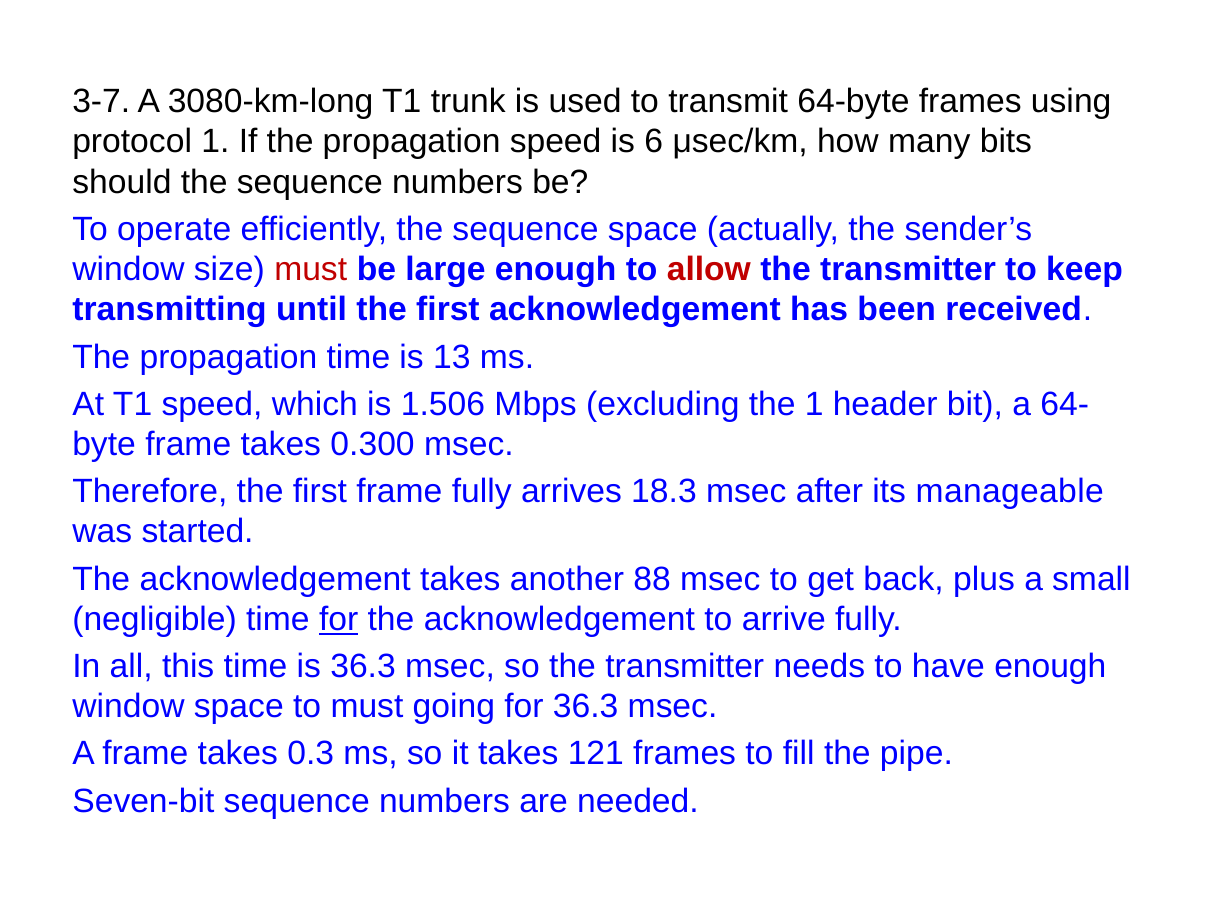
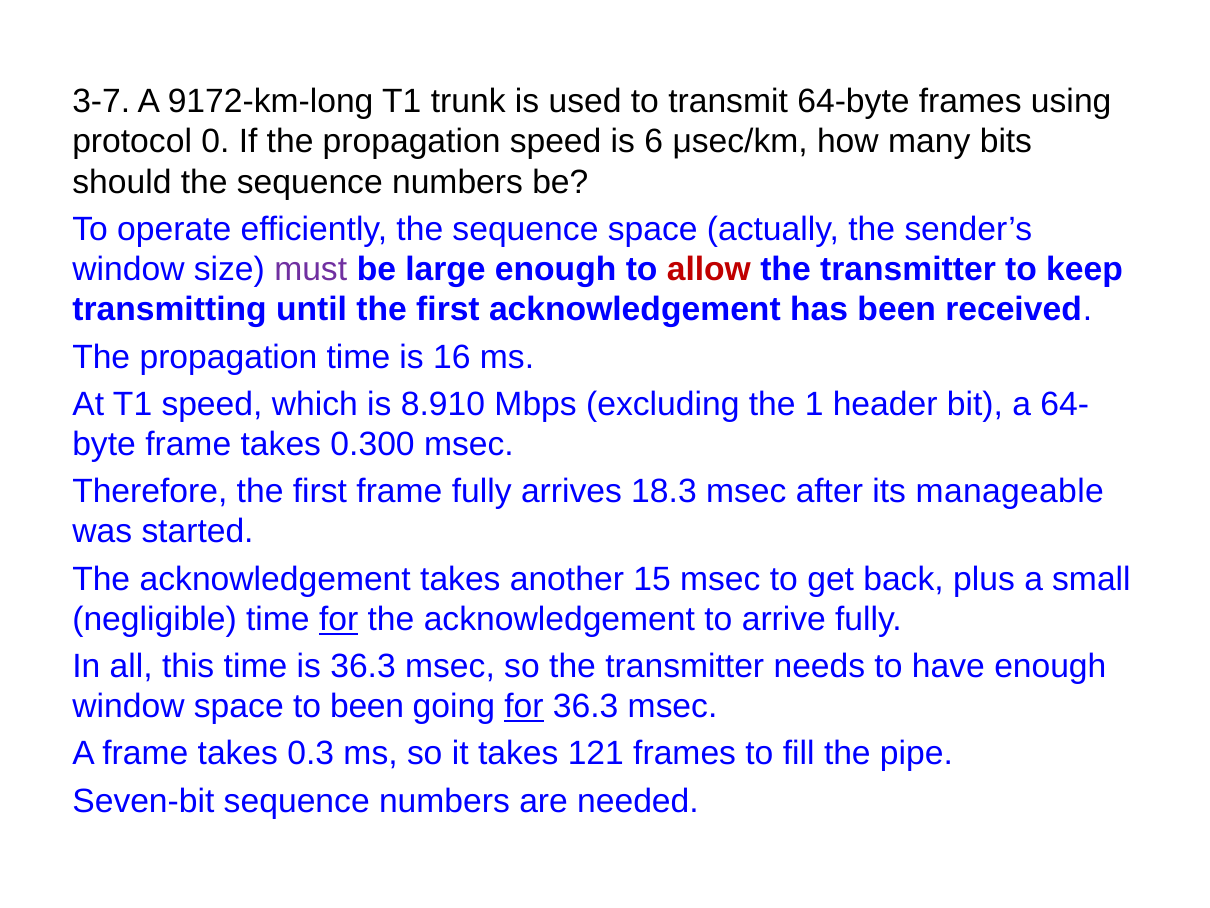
3080-km-long: 3080-km-long -> 9172-km-long
protocol 1: 1 -> 0
must at (311, 269) colour: red -> purple
13: 13 -> 16
1.506: 1.506 -> 8.910
88: 88 -> 15
to must: must -> been
for at (524, 706) underline: none -> present
